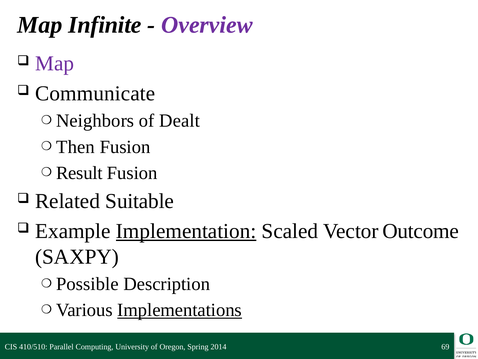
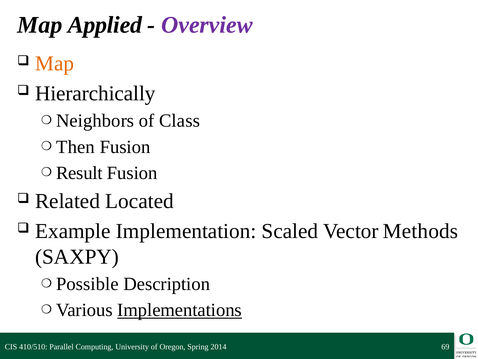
Infinite: Infinite -> Applied
Map at (55, 64) colour: purple -> orange
Communicate: Communicate -> Hierarchically
Dealt: Dealt -> Class
Suitable: Suitable -> Located
Implementation underline: present -> none
Outcome: Outcome -> Methods
